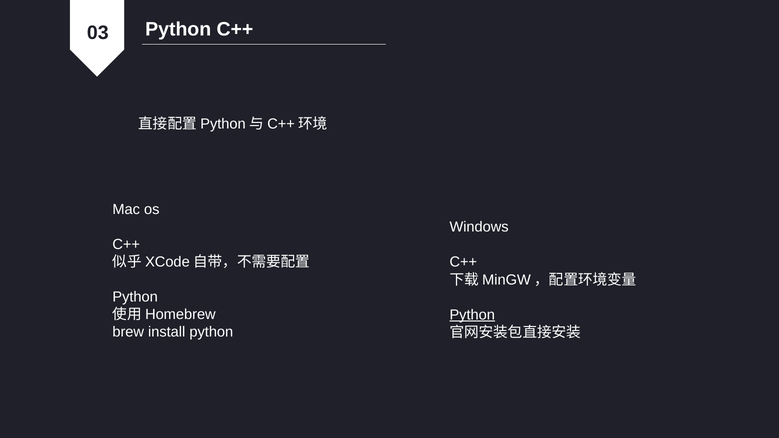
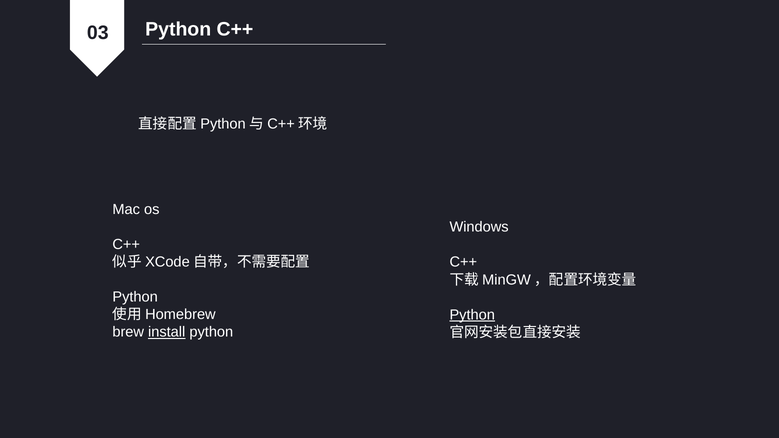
install underline: none -> present
